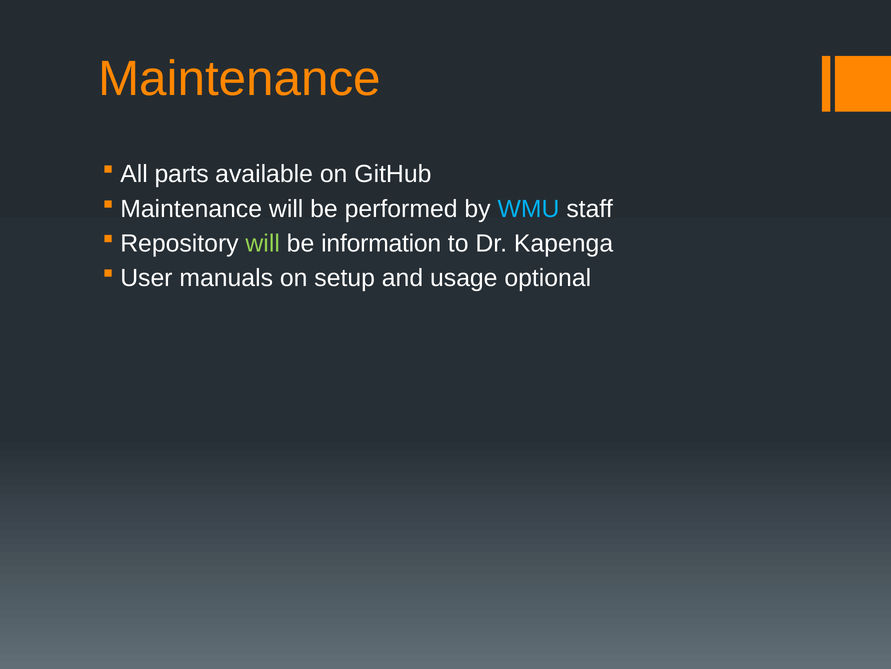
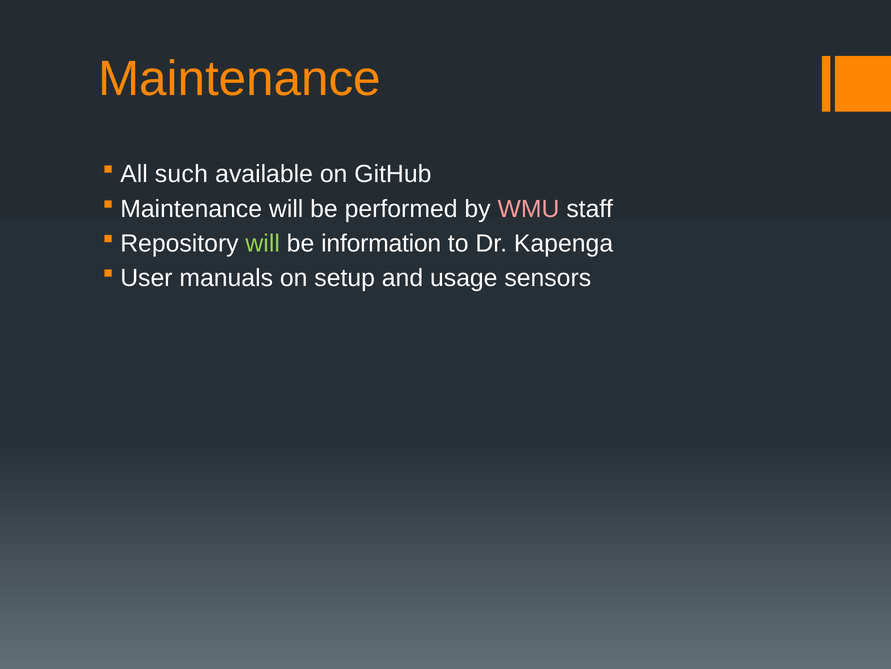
parts: parts -> such
WMU colour: light blue -> pink
optional: optional -> sensors
